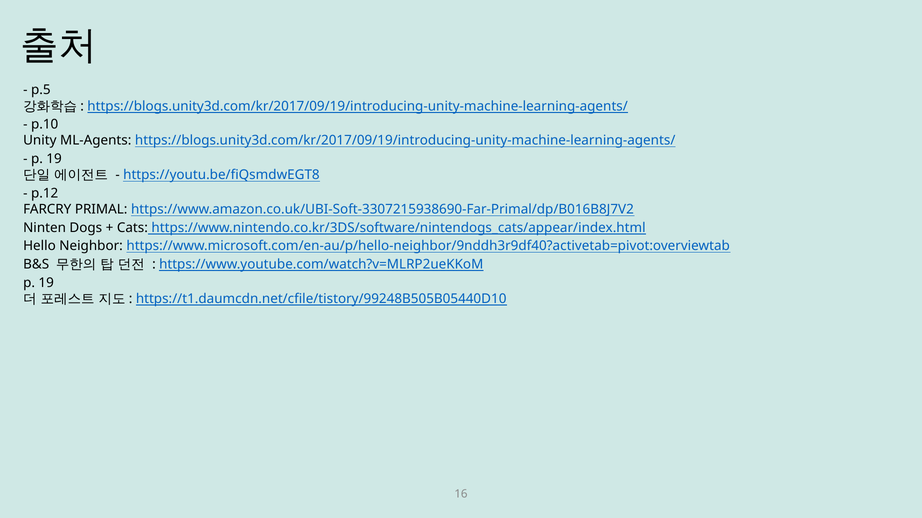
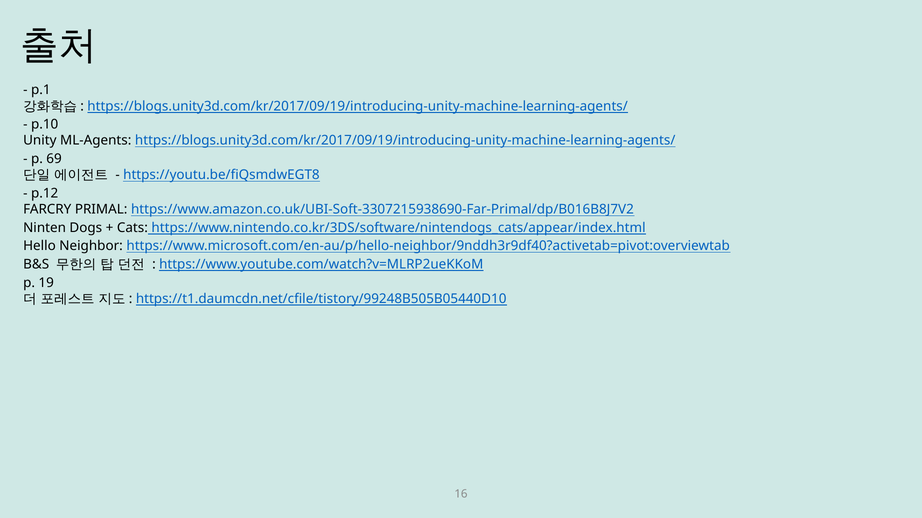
p.5: p.5 -> p.1
19 at (54, 159): 19 -> 69
